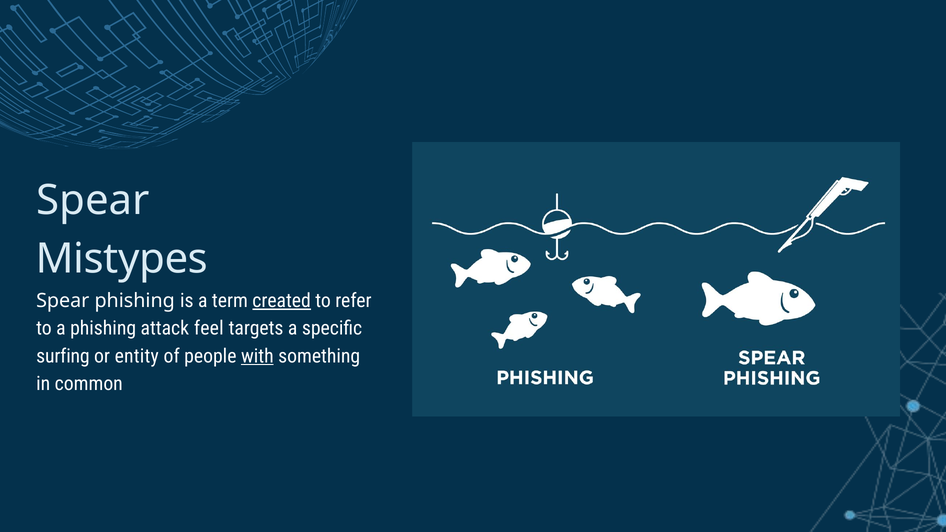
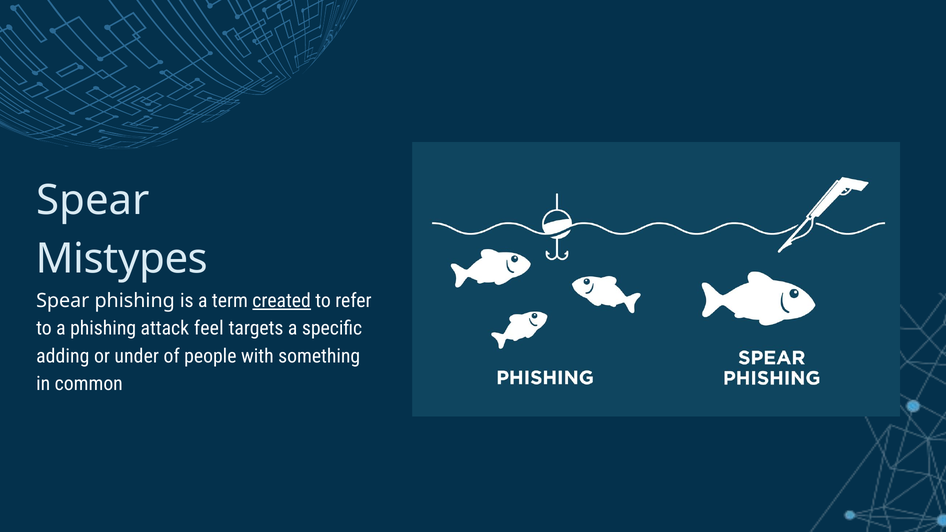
surfing: surfing -> adding
entity: entity -> under
with underline: present -> none
